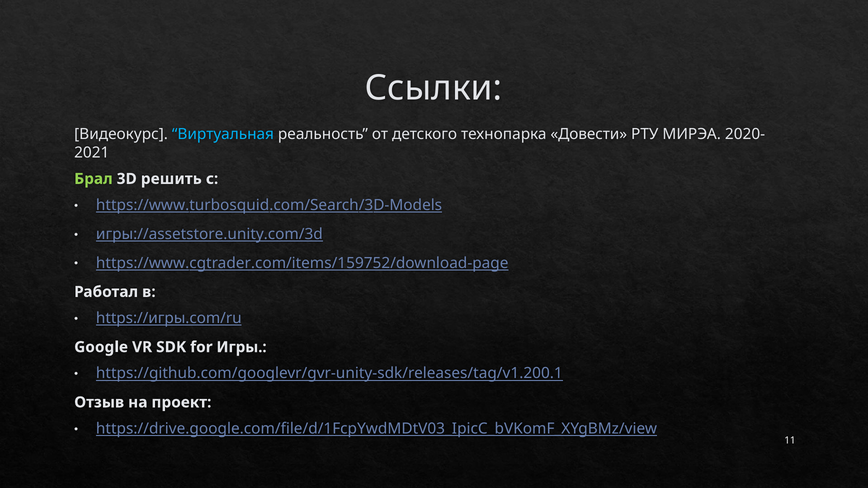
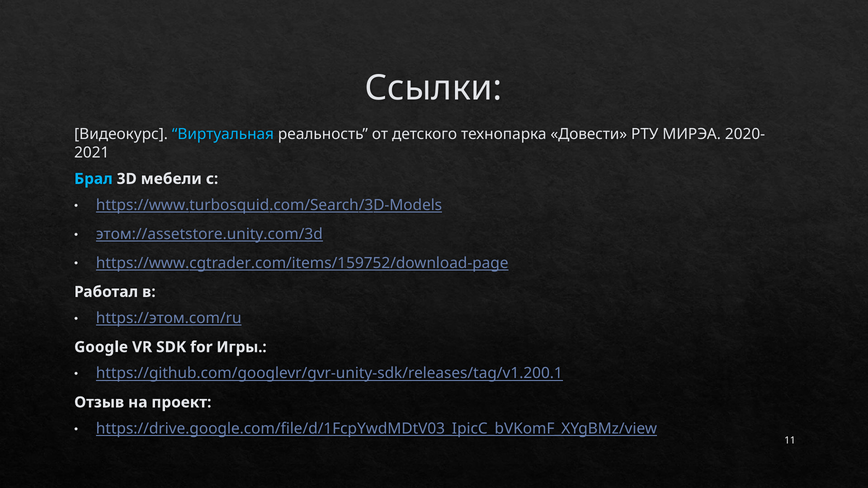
Брал colour: light green -> light blue
решить: решить -> мебели
игры://assetstore.unity.com/3d: игры://assetstore.unity.com/3d -> этом://assetstore.unity.com/3d
https://игры.com/ru: https://игры.com/ru -> https://этом.com/ru
